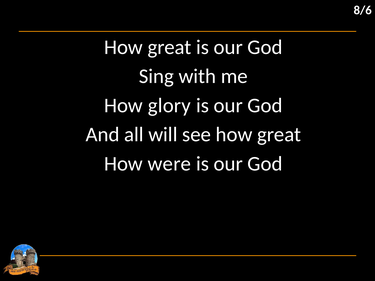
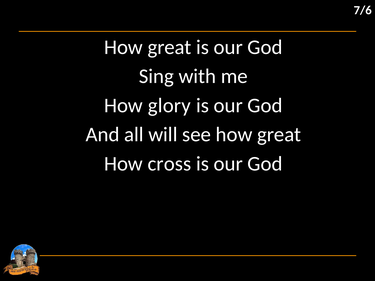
8/6: 8/6 -> 7/6
were: were -> cross
